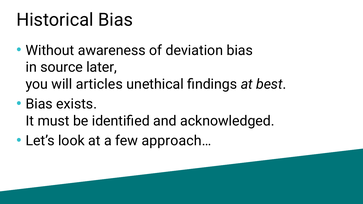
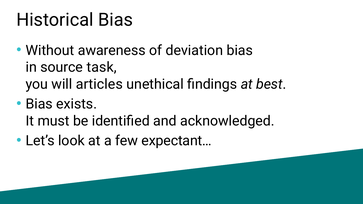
later: later -> task
approach…: approach… -> expectant…
